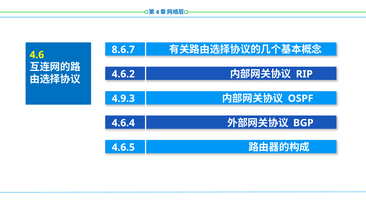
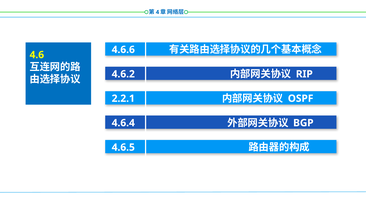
8.6.7: 8.6.7 -> 4.6.6
4.9.3: 4.9.3 -> 2.2.1
